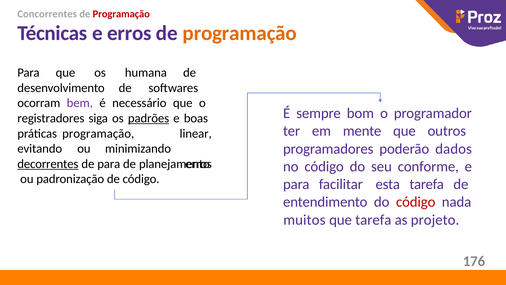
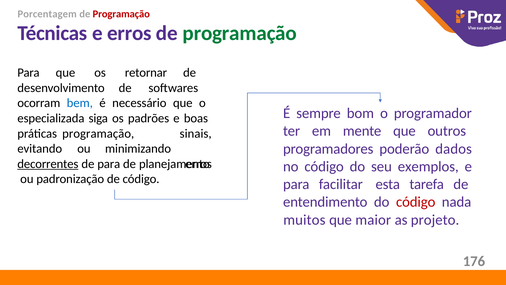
Concorrentes: Concorrentes -> Porcentagem
programação at (240, 33) colour: orange -> green
humana: humana -> retornar
bem colour: purple -> blue
registradores: registradores -> especializada
padrões underline: present -> none
linear: linear -> sinais
conforme: conforme -> exemplos
que tarefa: tarefa -> maior
